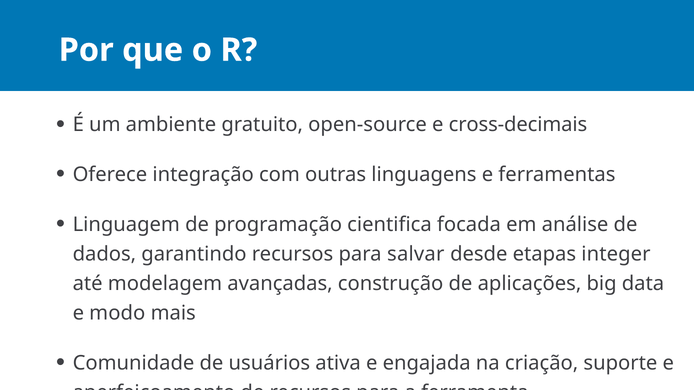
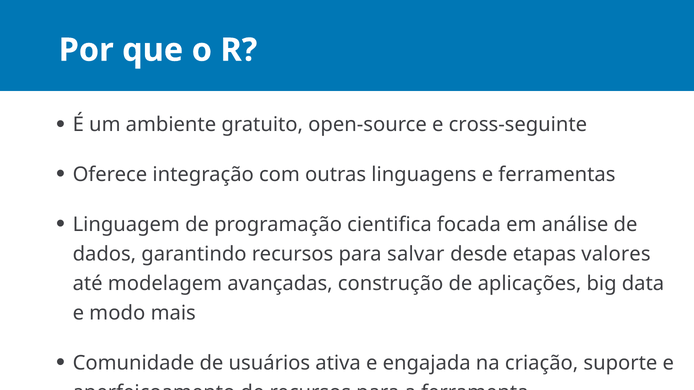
cross-decimais: cross-decimais -> cross-seguinte
integer: integer -> valores
